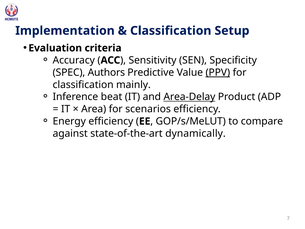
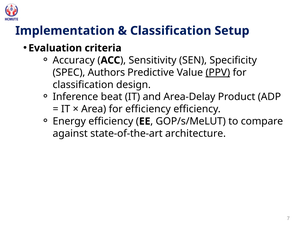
mainly: mainly -> design
Area-Delay underline: present -> none
for scenarios: scenarios -> efficiency
dynamically: dynamically -> architecture
